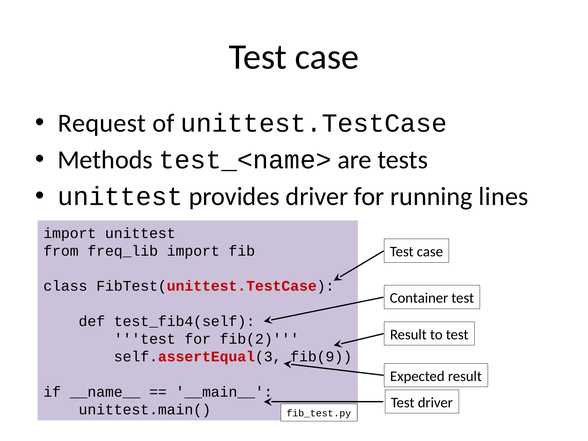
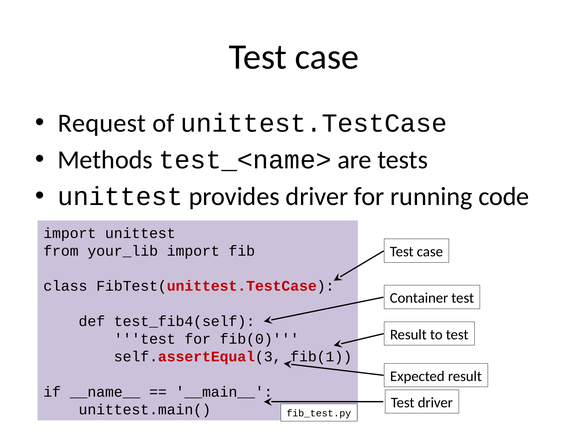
lines: lines -> code
freq_lib: freq_lib -> your_lib
fib(2: fib(2 -> fib(0
fib(9: fib(9 -> fib(1
